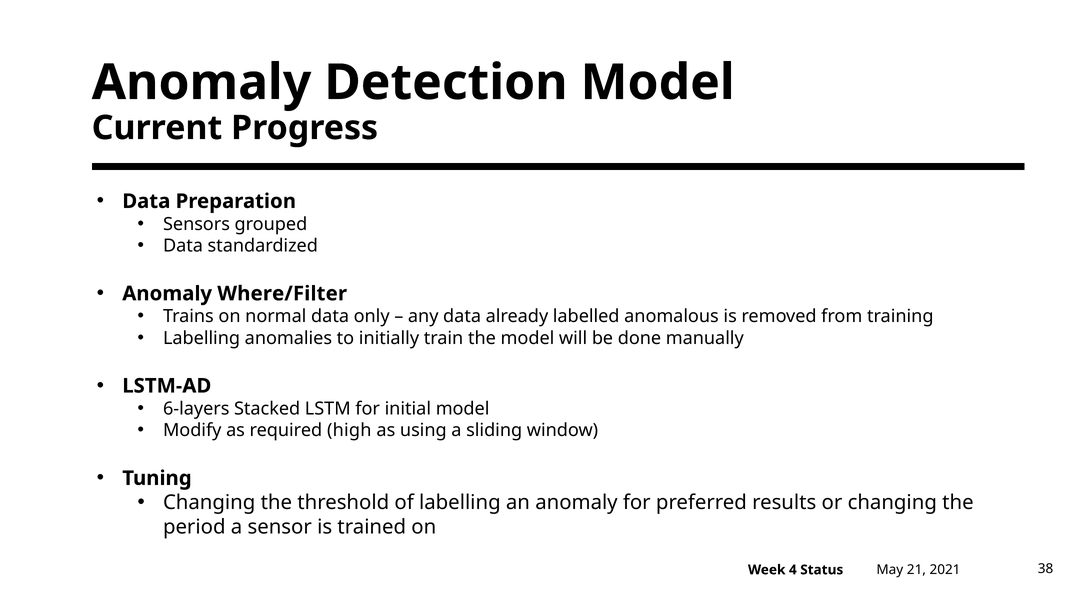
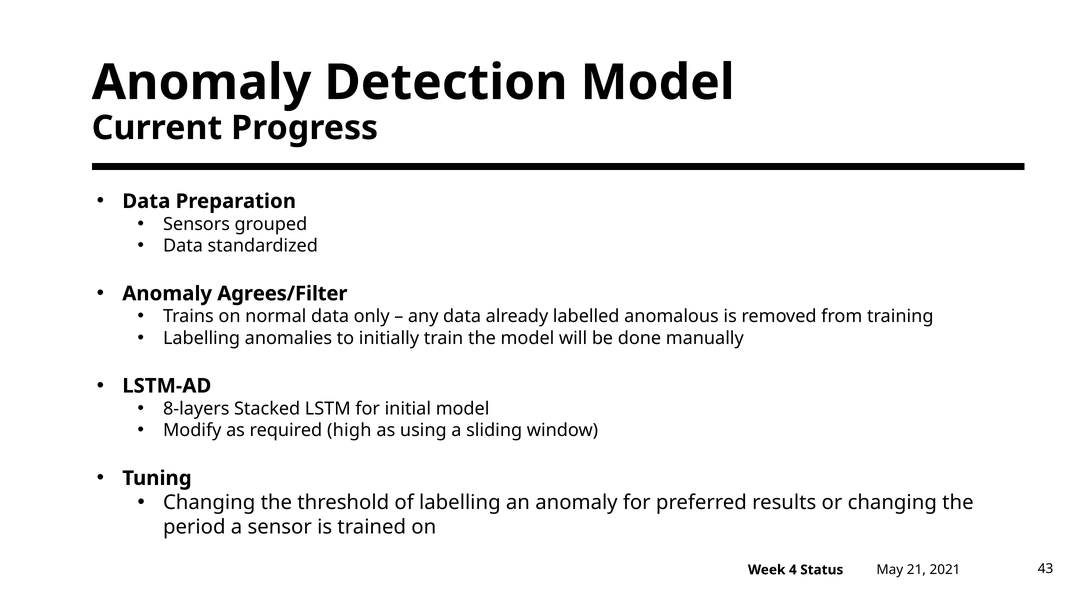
Where/Filter: Where/Filter -> Agrees/Filter
6-layers: 6-layers -> 8-layers
38: 38 -> 43
